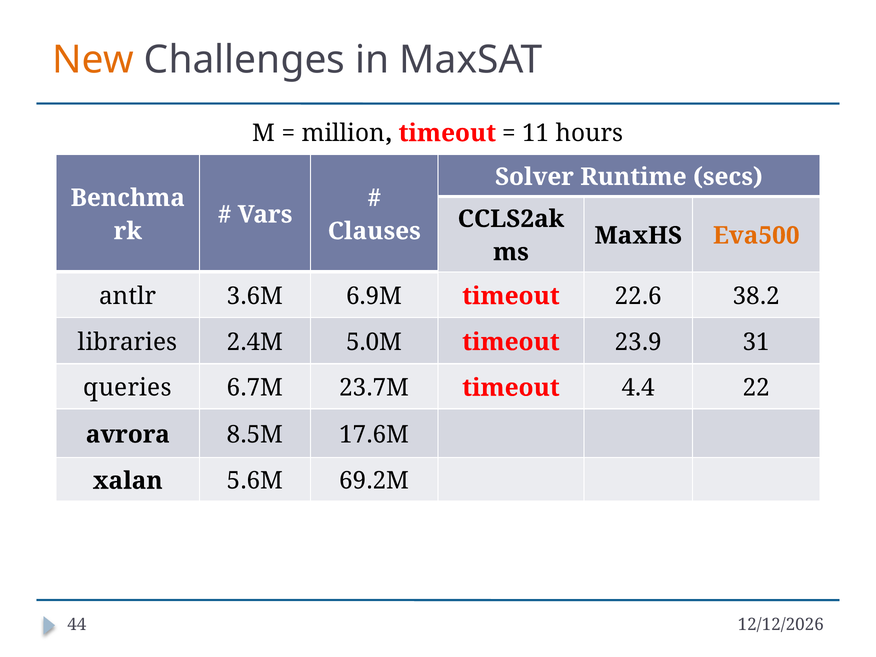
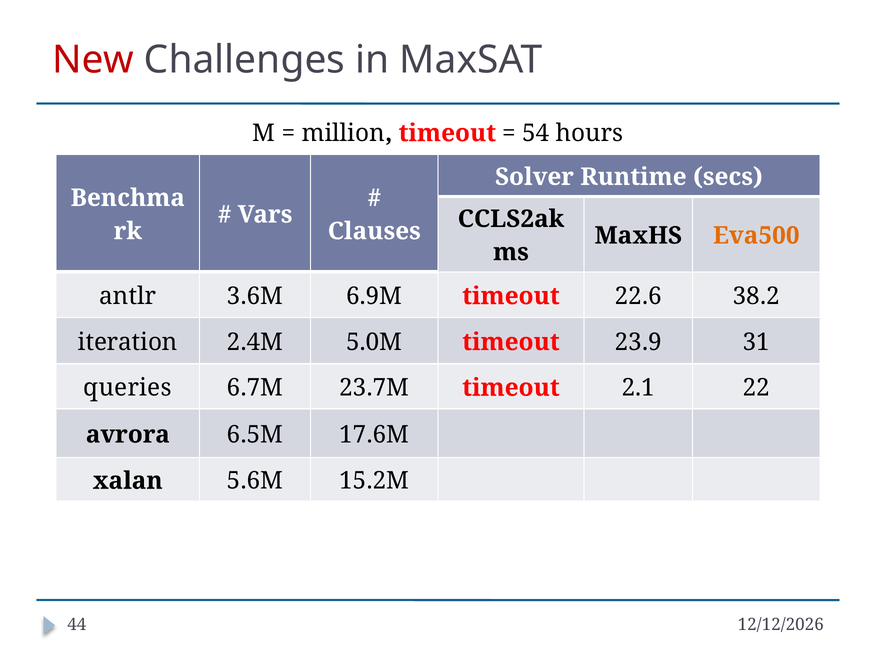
New colour: orange -> red
11: 11 -> 54
libraries: libraries -> iteration
4.4: 4.4 -> 2.1
8.5M: 8.5M -> 6.5M
69.2M: 69.2M -> 15.2M
